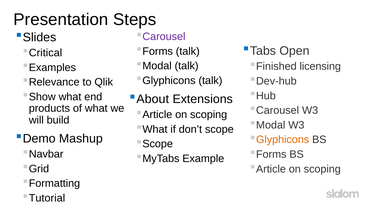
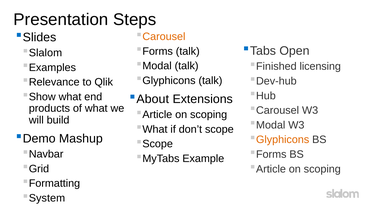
Carousel at (164, 37) colour: purple -> orange
Critical: Critical -> Slalom
Tutorial: Tutorial -> System
